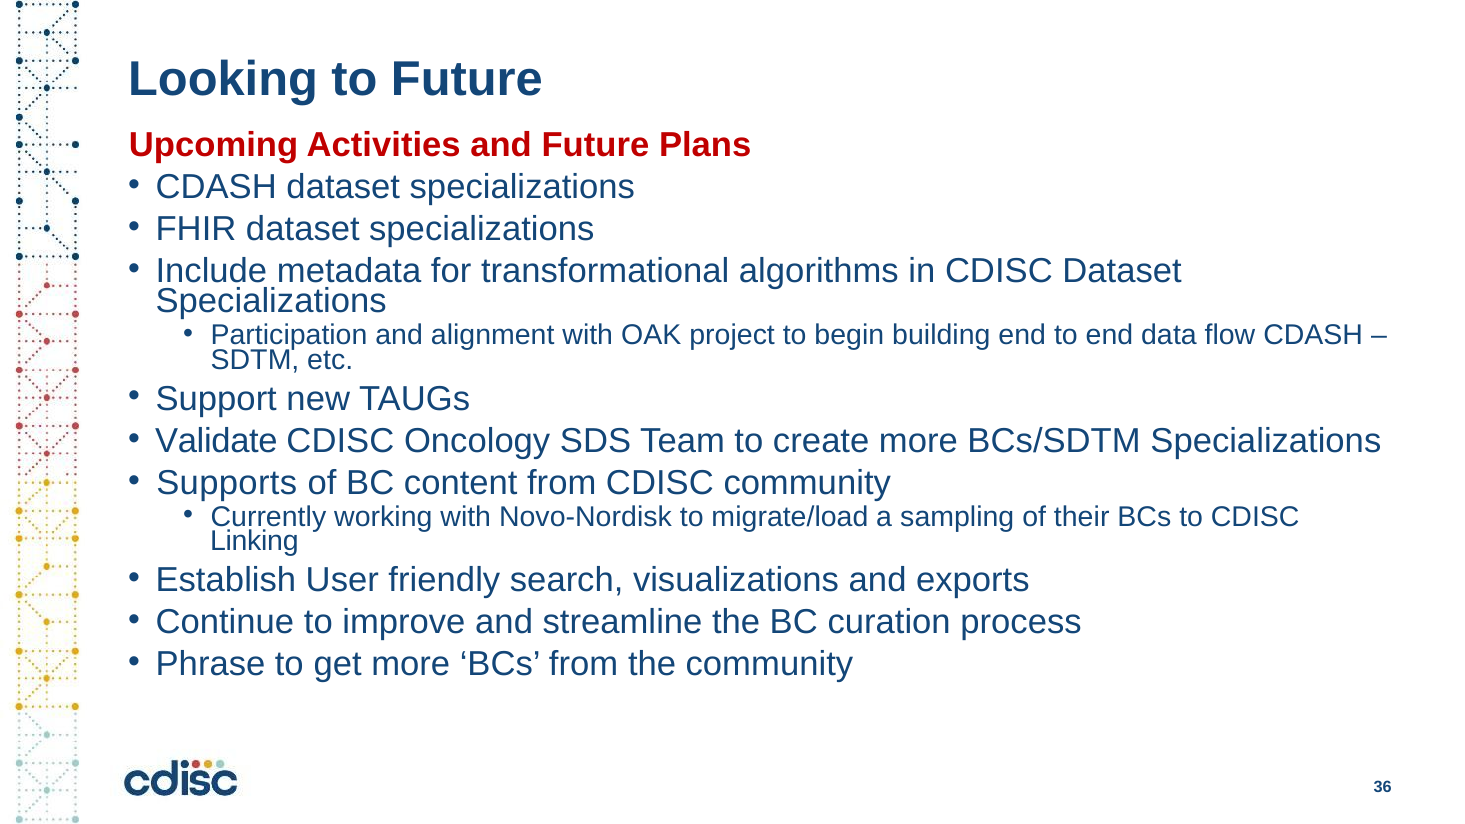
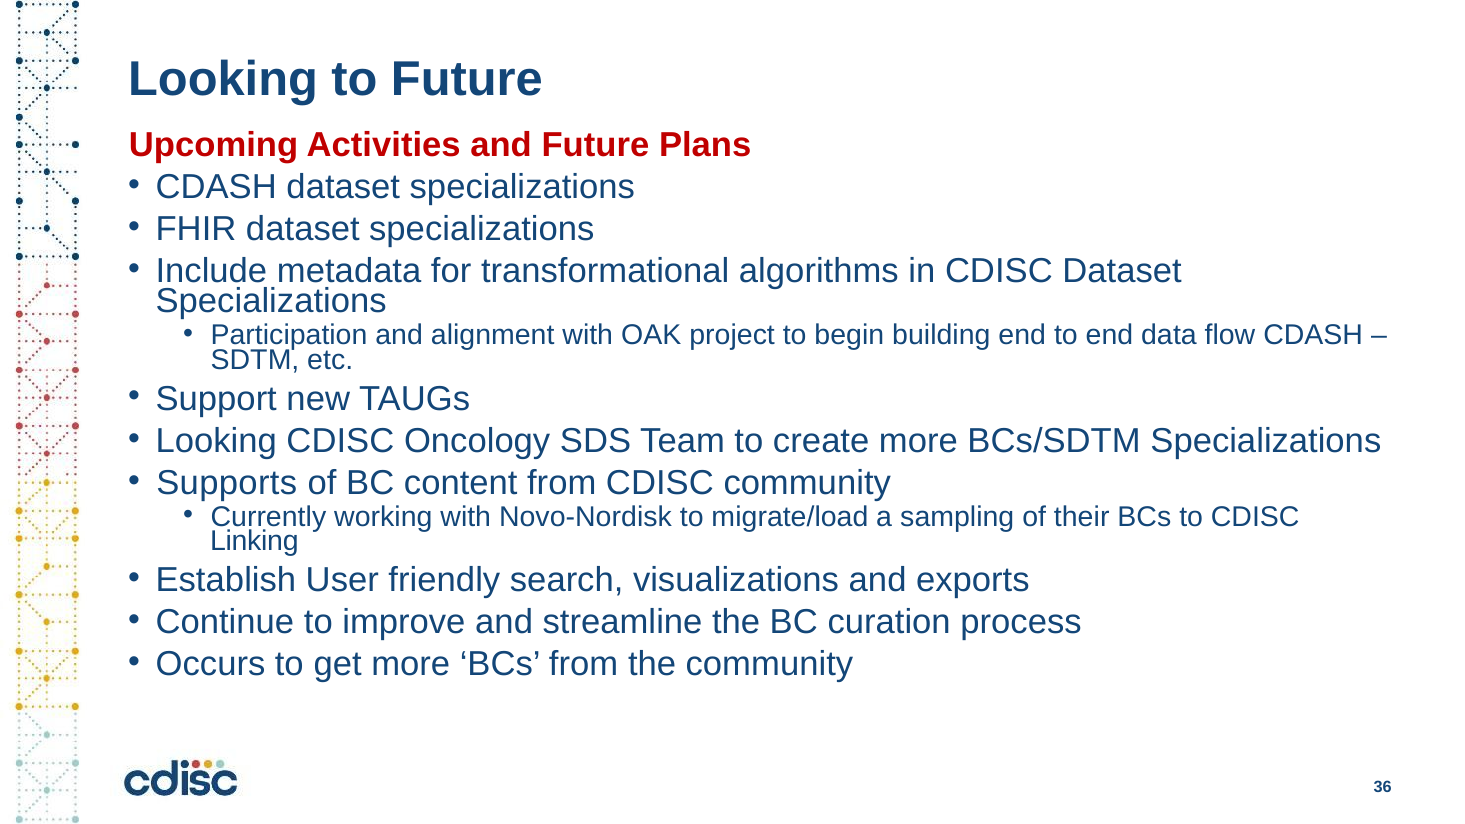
Validate at (216, 441): Validate -> Looking
Phrase: Phrase -> Occurs
